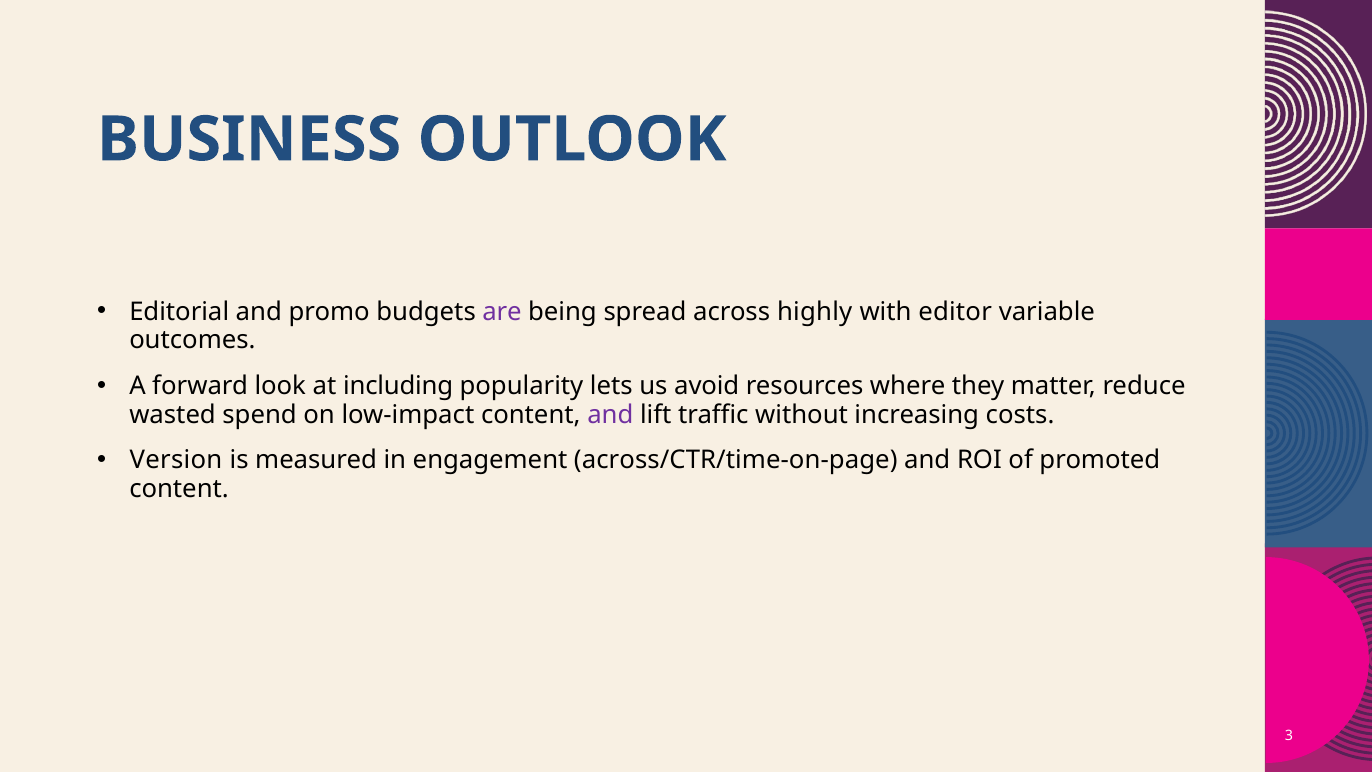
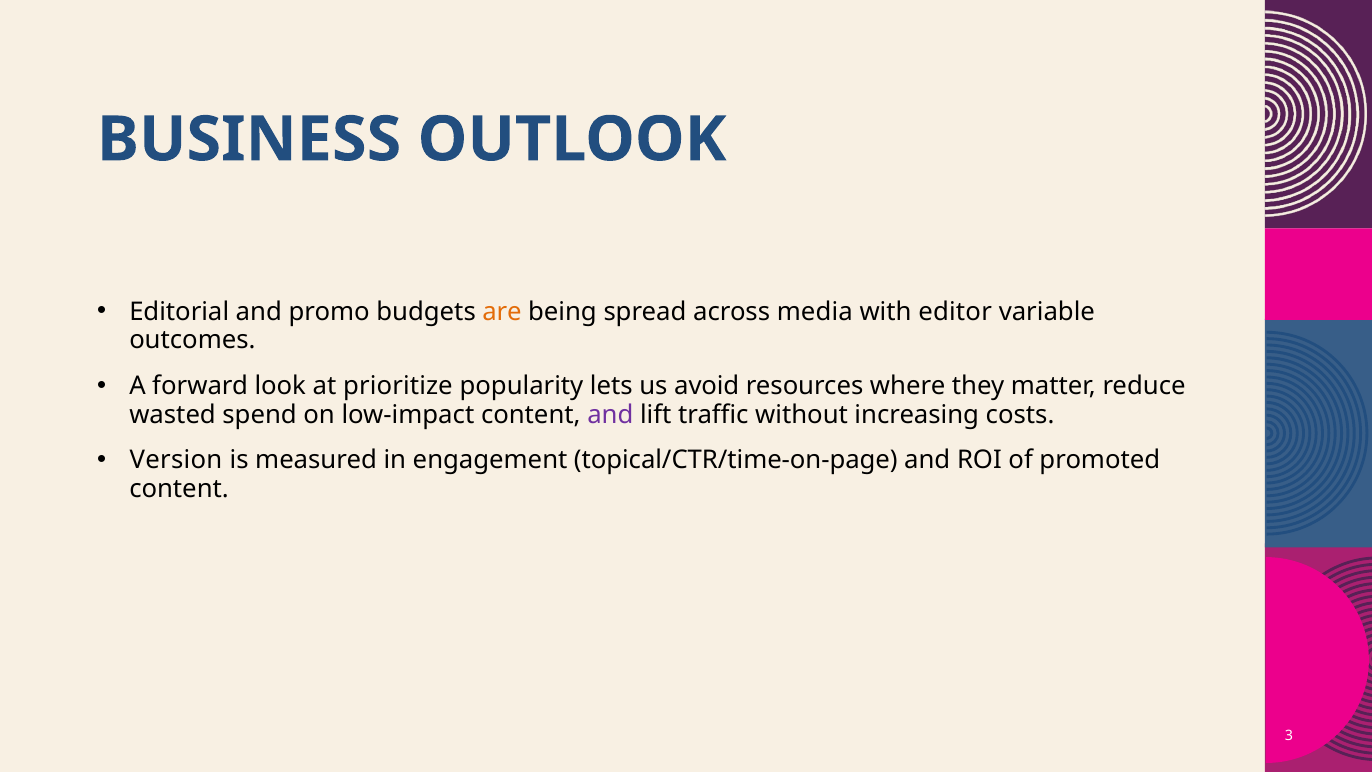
are colour: purple -> orange
highly: highly -> media
including: including -> prioritize
across/CTR/time-on-page: across/CTR/time-on-page -> topical/CTR/time-on-page
